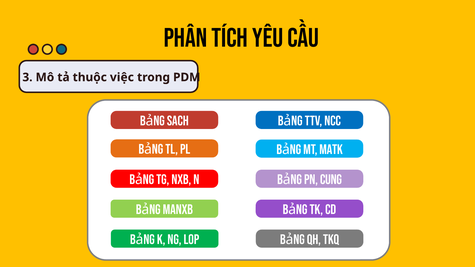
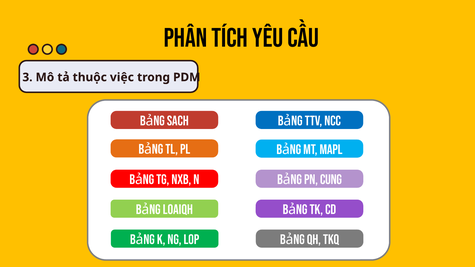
MATK: MATK -> MAPL
MANXB: MANXB -> LOAIQH
